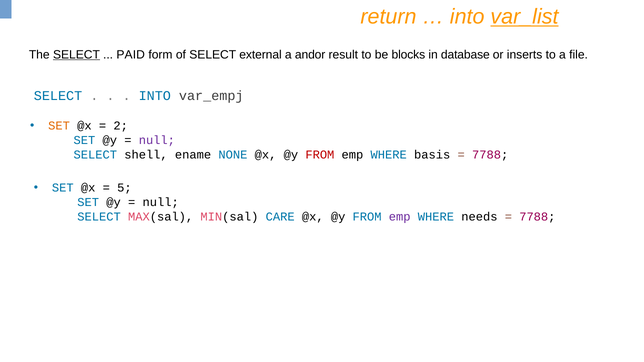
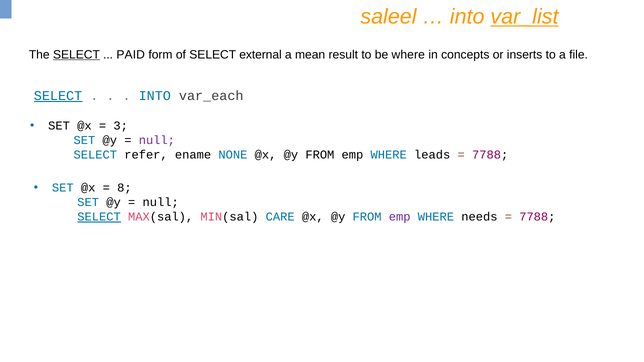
return: return -> saleel
andor: andor -> mean
be blocks: blocks -> where
database: database -> concepts
SELECT at (58, 96) underline: none -> present
var_empj: var_empj -> var_each
SET at (59, 126) colour: orange -> black
2: 2 -> 3
shell: shell -> refer
FROM at (320, 155) colour: red -> black
basis: basis -> leads
5: 5 -> 8
SELECT at (99, 217) underline: none -> present
